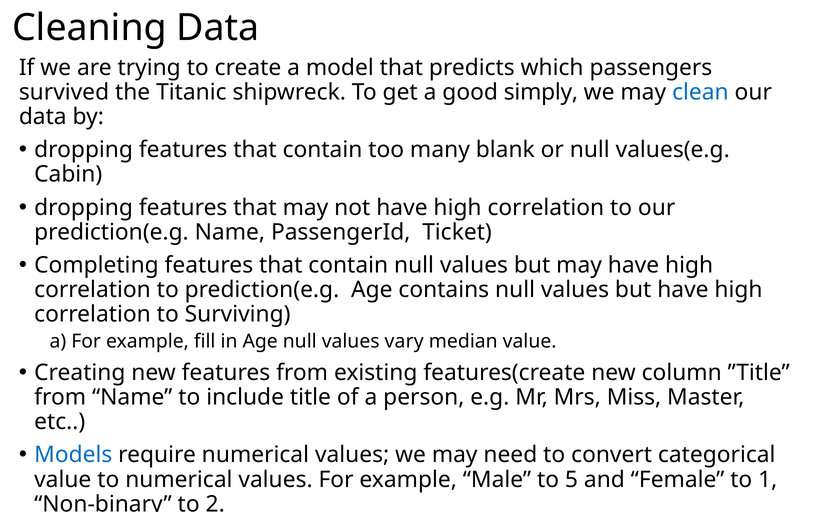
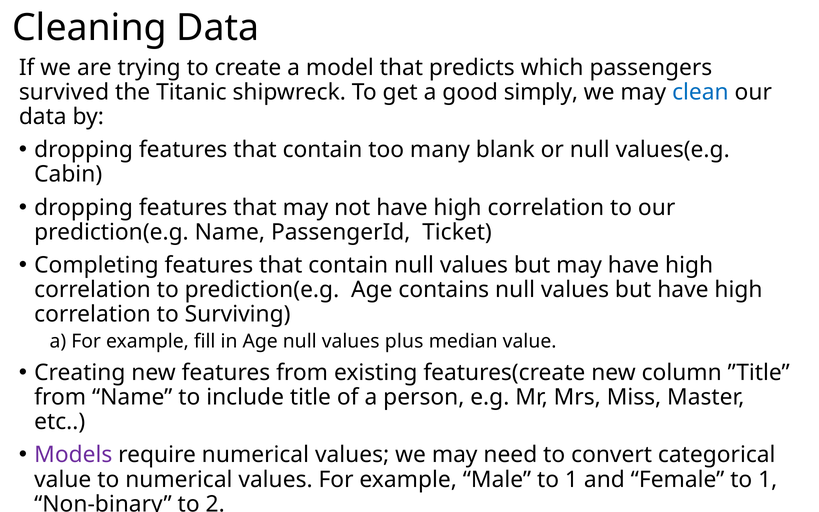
vary: vary -> plus
Models colour: blue -> purple
Male to 5: 5 -> 1
